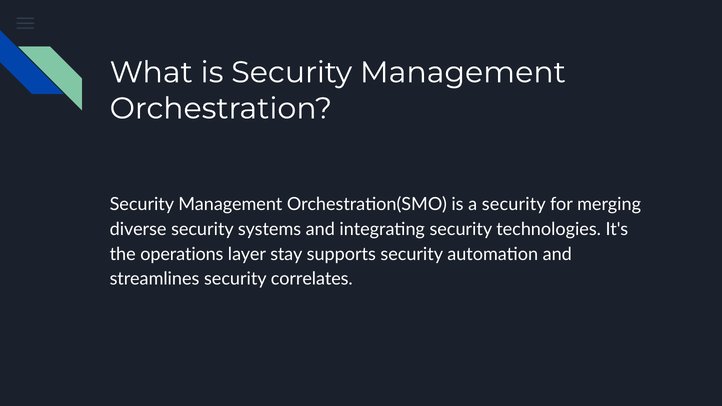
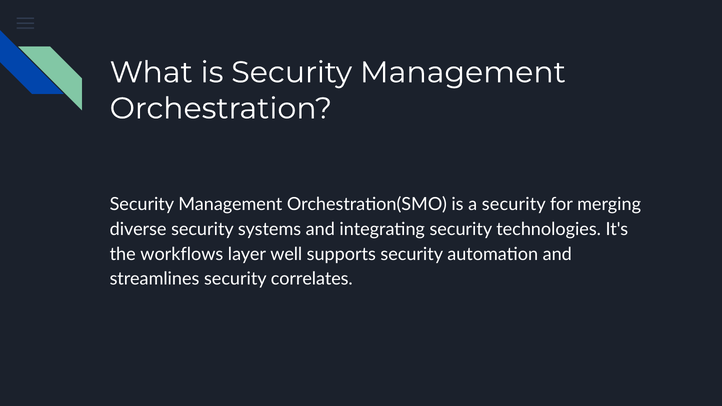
operations: operations -> workflows
stay: stay -> well
